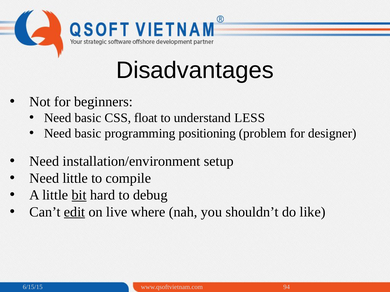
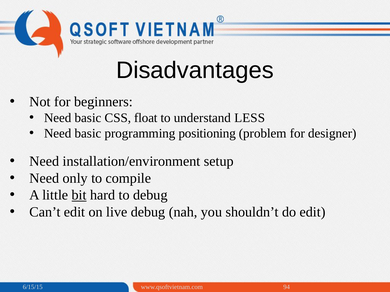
Need little: little -> only
edit at (75, 212) underline: present -> none
live where: where -> debug
do like: like -> edit
